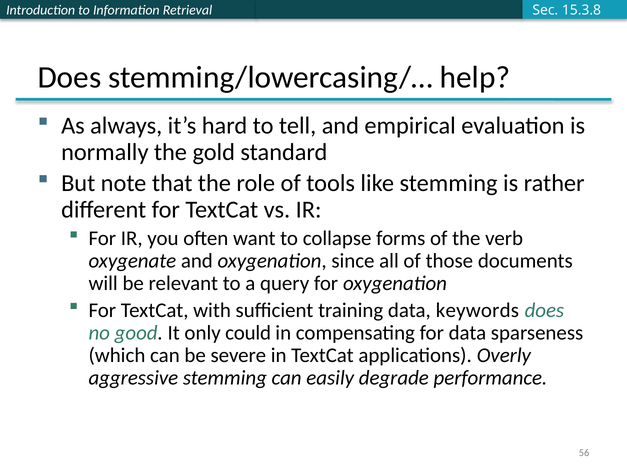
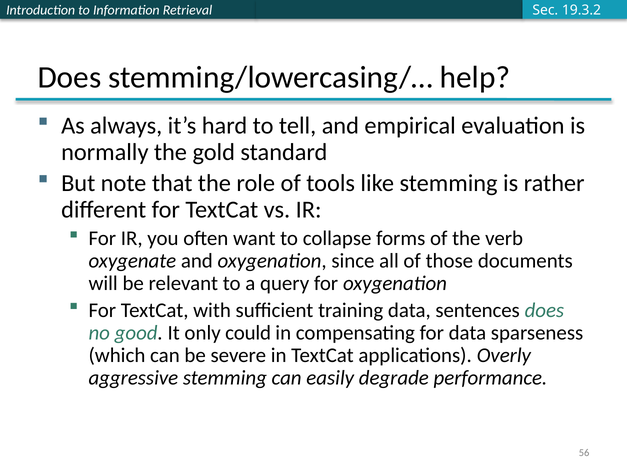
15.3.8: 15.3.8 -> 19.3.2
keywords: keywords -> sentences
